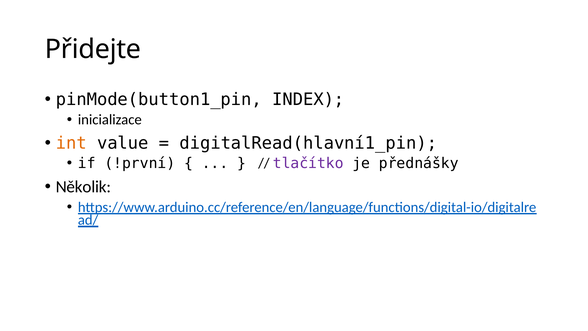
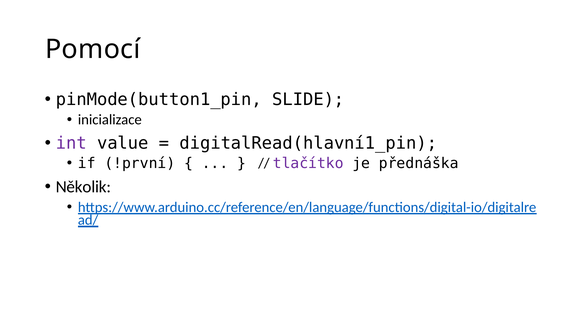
Přidejte: Přidejte -> Pomocí
INDEX: INDEX -> SLIDE
int colour: orange -> purple
přednášky: přednášky -> přednáška
